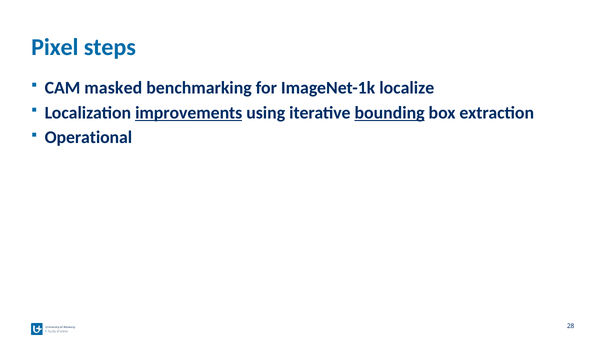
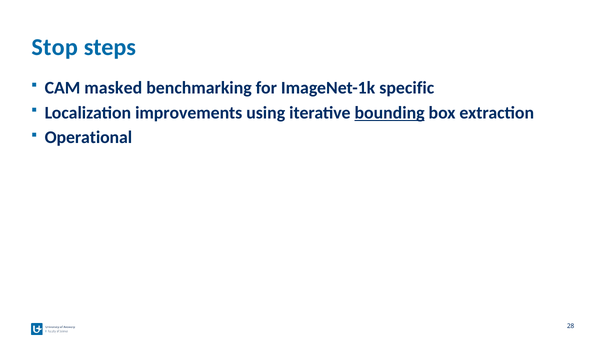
Pixel: Pixel -> Stop
localize: localize -> specific
improvements underline: present -> none
